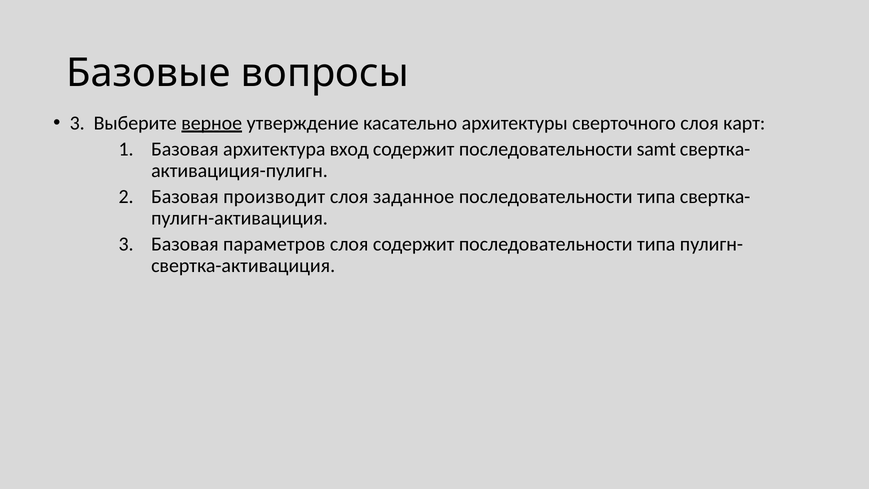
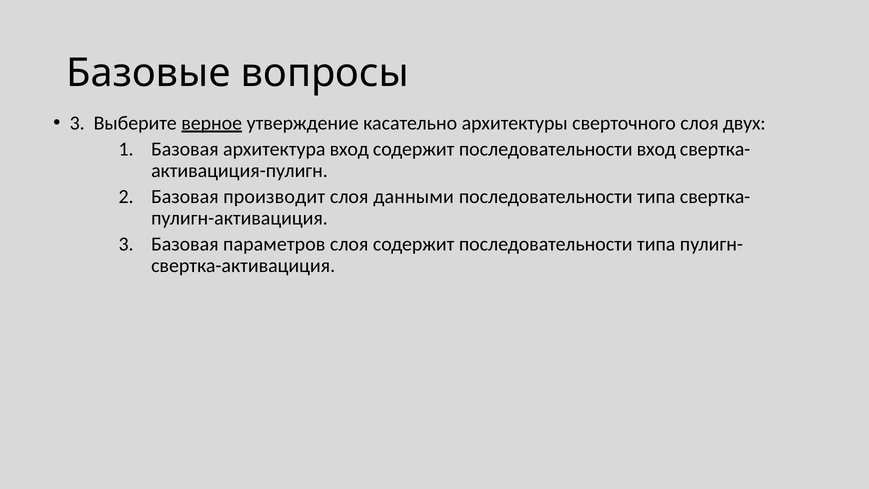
карт: карт -> двух
последовательности samt: samt -> вход
заданное: заданное -> данными
